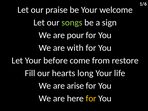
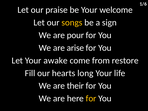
songs colour: light green -> yellow
with: with -> arise
before: before -> awake
arise: arise -> their
